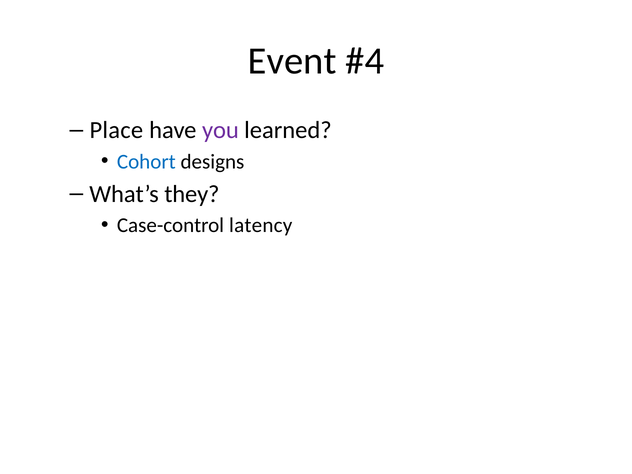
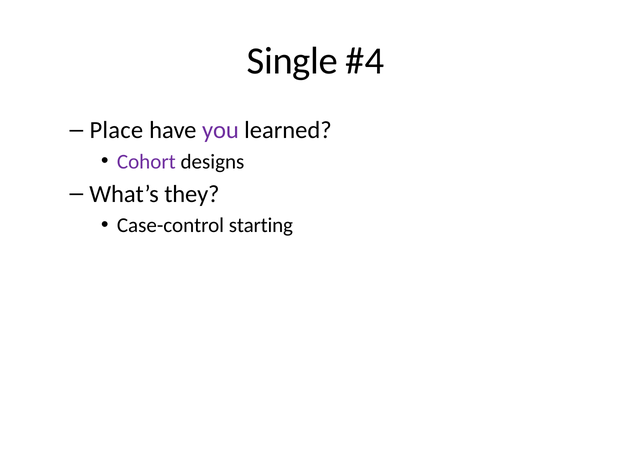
Event: Event -> Single
Cohort colour: blue -> purple
latency: latency -> starting
